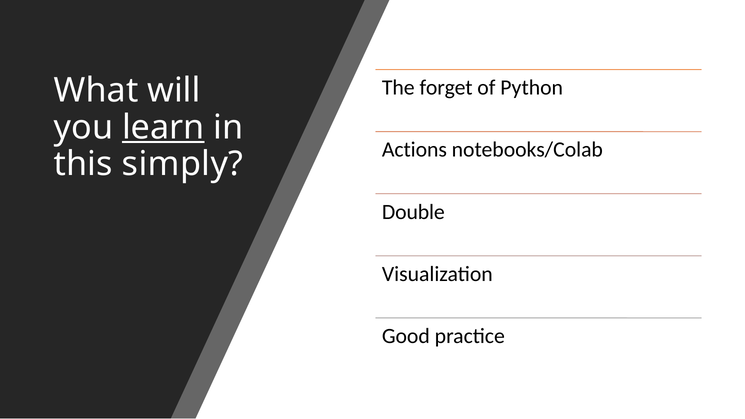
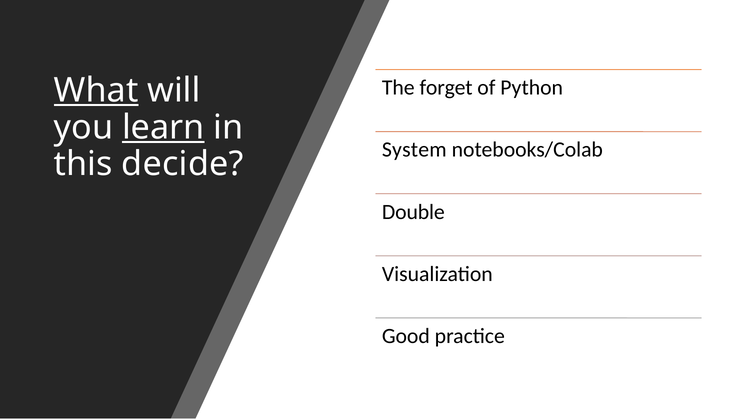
What underline: none -> present
Actions: Actions -> System
simply: simply -> decide
